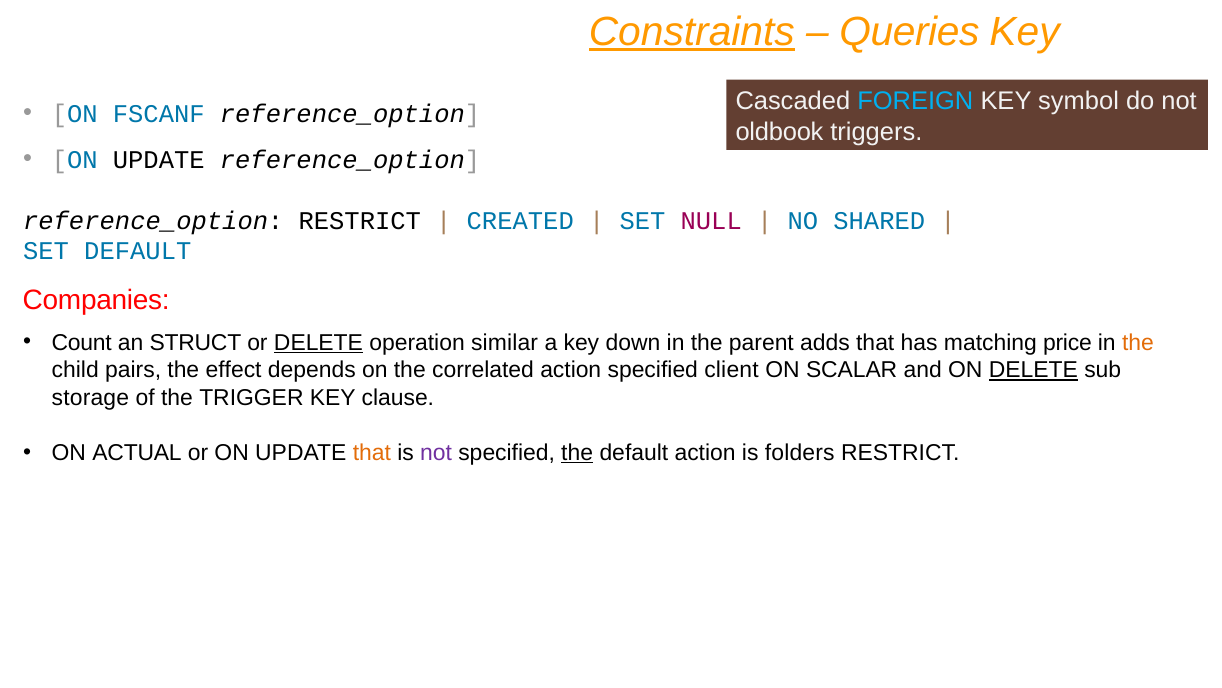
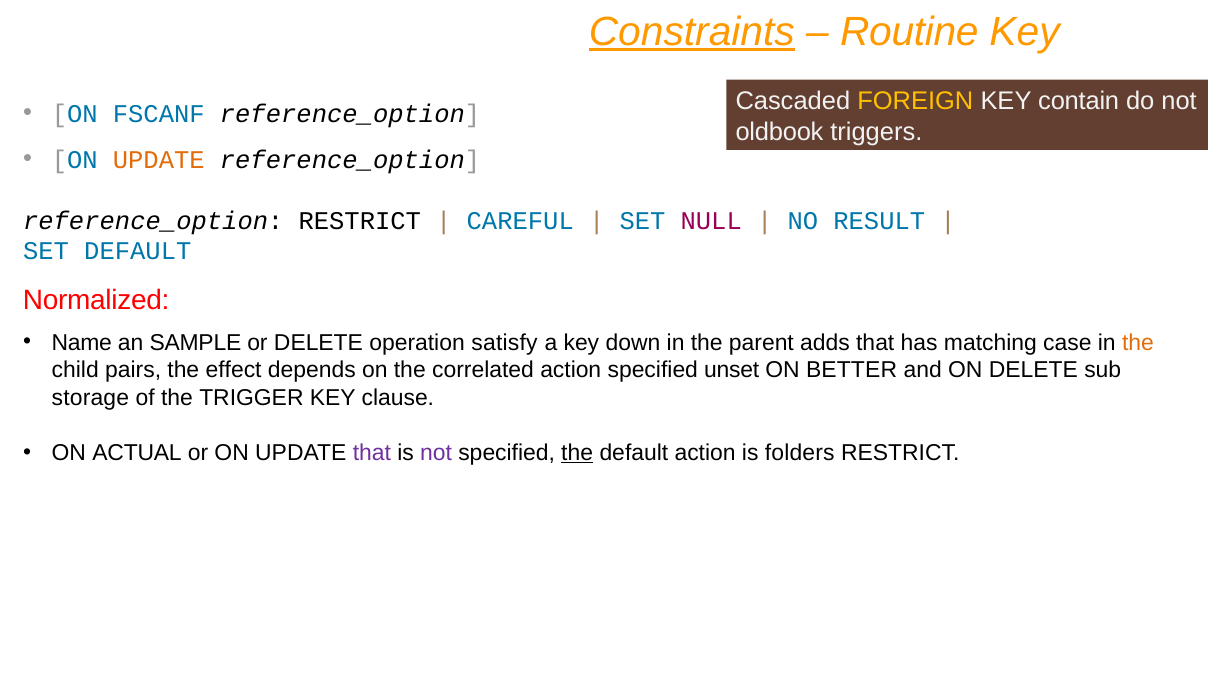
Queries: Queries -> Routine
FOREIGN colour: light blue -> yellow
symbol: symbol -> contain
UPDATE at (159, 160) colour: black -> orange
CREATED: CREATED -> CAREFUL
SHARED: SHARED -> RESULT
Companies: Companies -> Normalized
Count: Count -> Name
STRUCT: STRUCT -> SAMPLE
DELETE at (318, 342) underline: present -> none
similar: similar -> satisfy
price: price -> case
client: client -> unset
SCALAR: SCALAR -> BETTER
DELETE at (1033, 370) underline: present -> none
that at (372, 452) colour: orange -> purple
